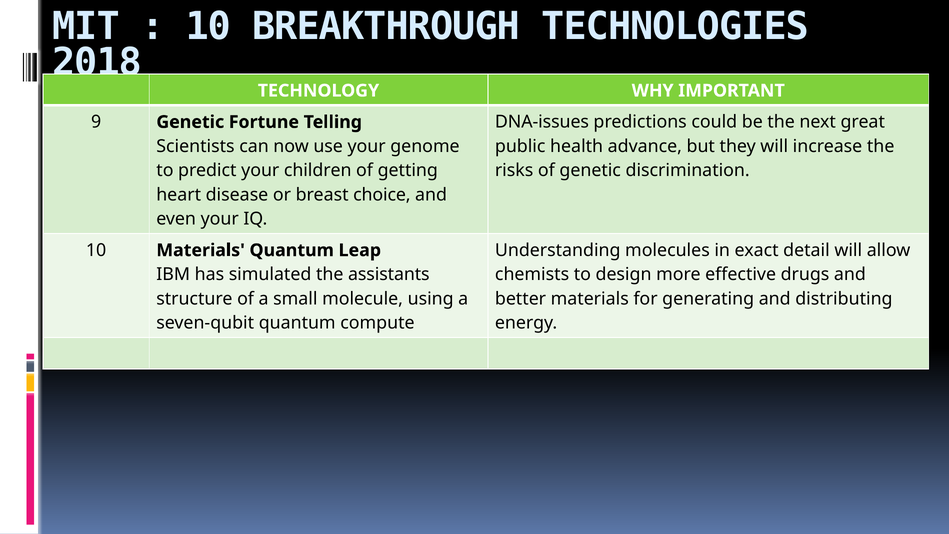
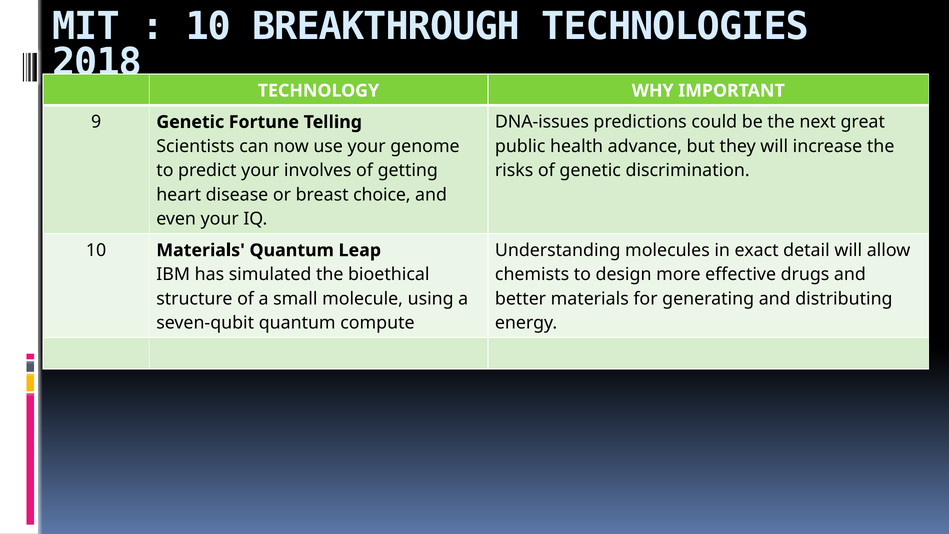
children: children -> involves
assistants: assistants -> bioethical
